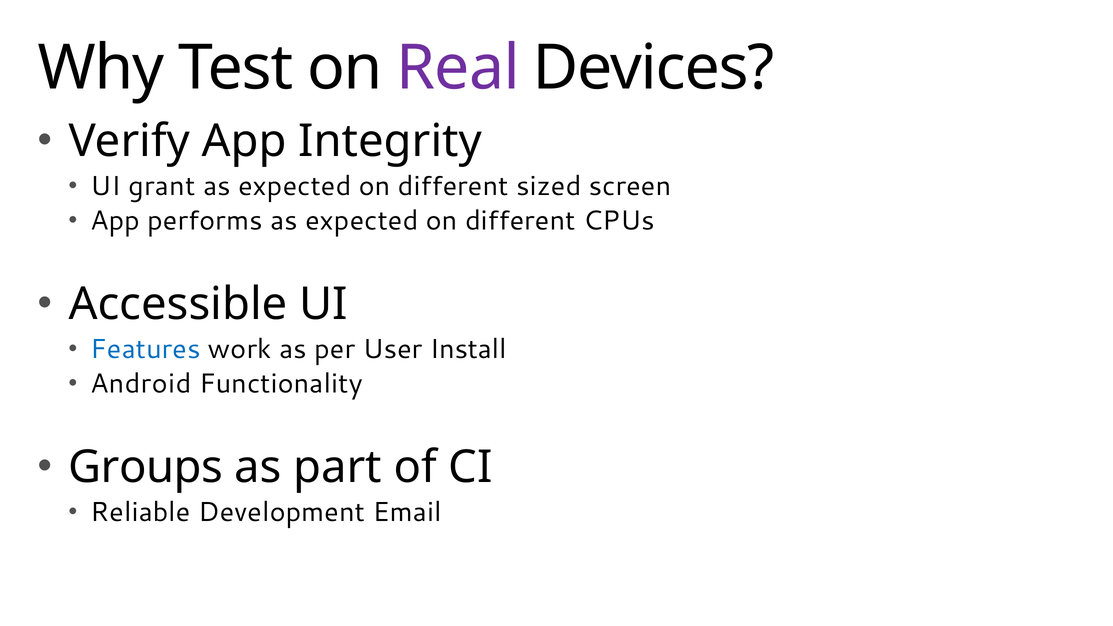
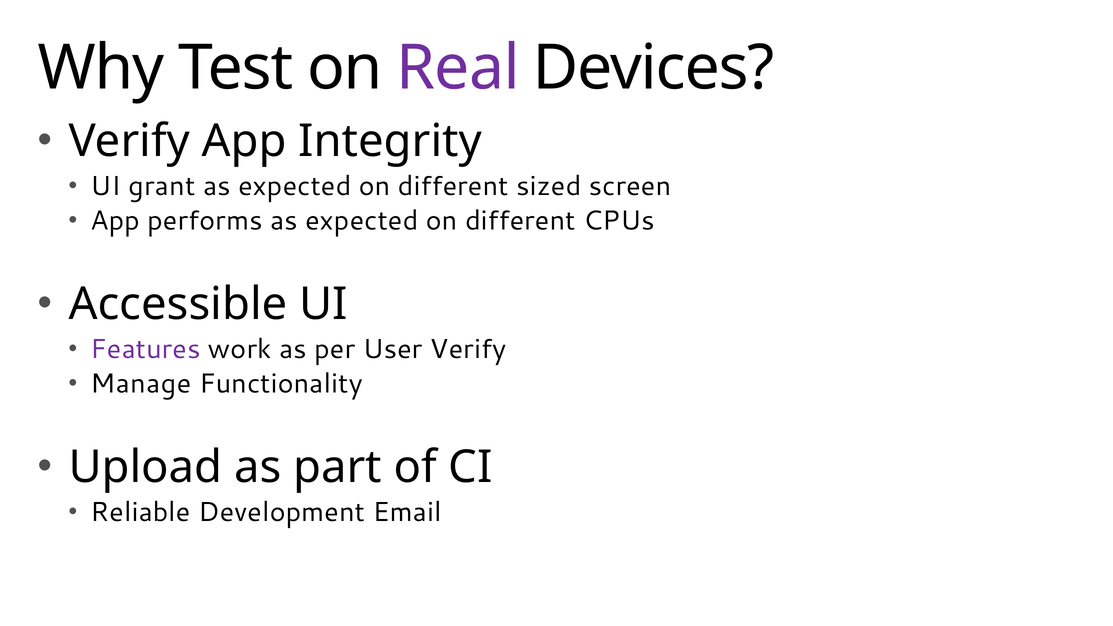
Features colour: blue -> purple
User Install: Install -> Verify
Android: Android -> Manage
Groups: Groups -> Upload
